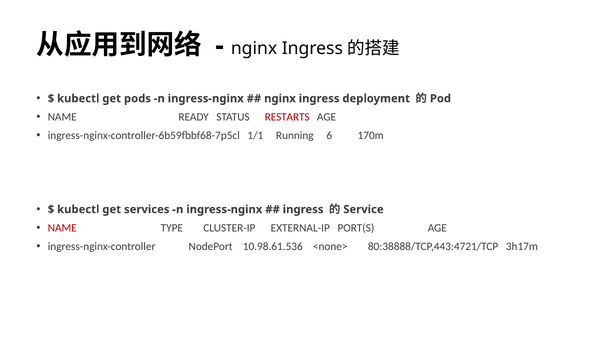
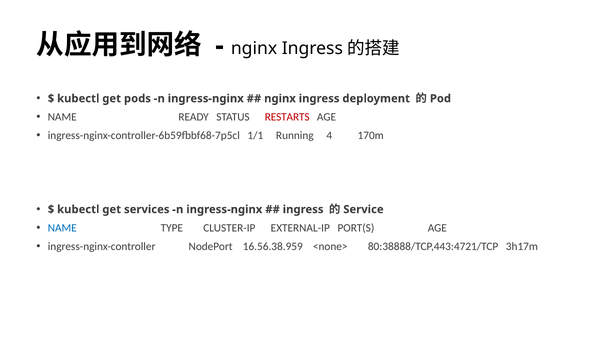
6: 6 -> 4
NAME at (62, 228) colour: red -> blue
10.98.61.536: 10.98.61.536 -> 16.56.38.959
